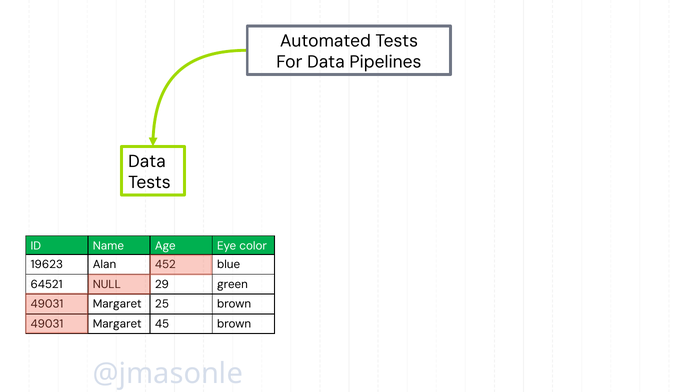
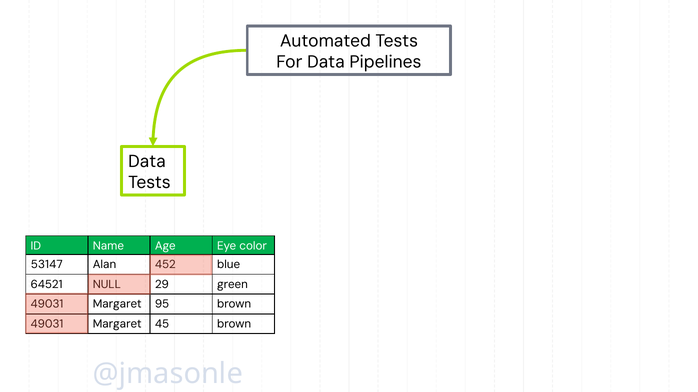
19623: 19623 -> 53147
25: 25 -> 95
